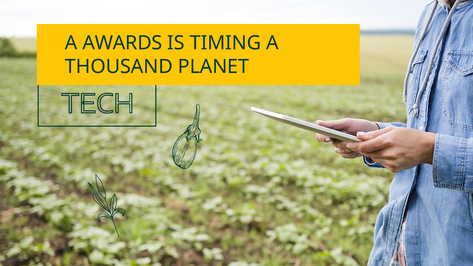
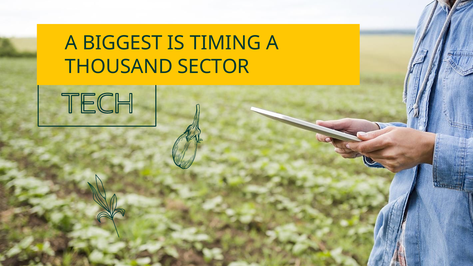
AWARDS: AWARDS -> BIGGEST
PLANET: PLANET -> SECTOR
